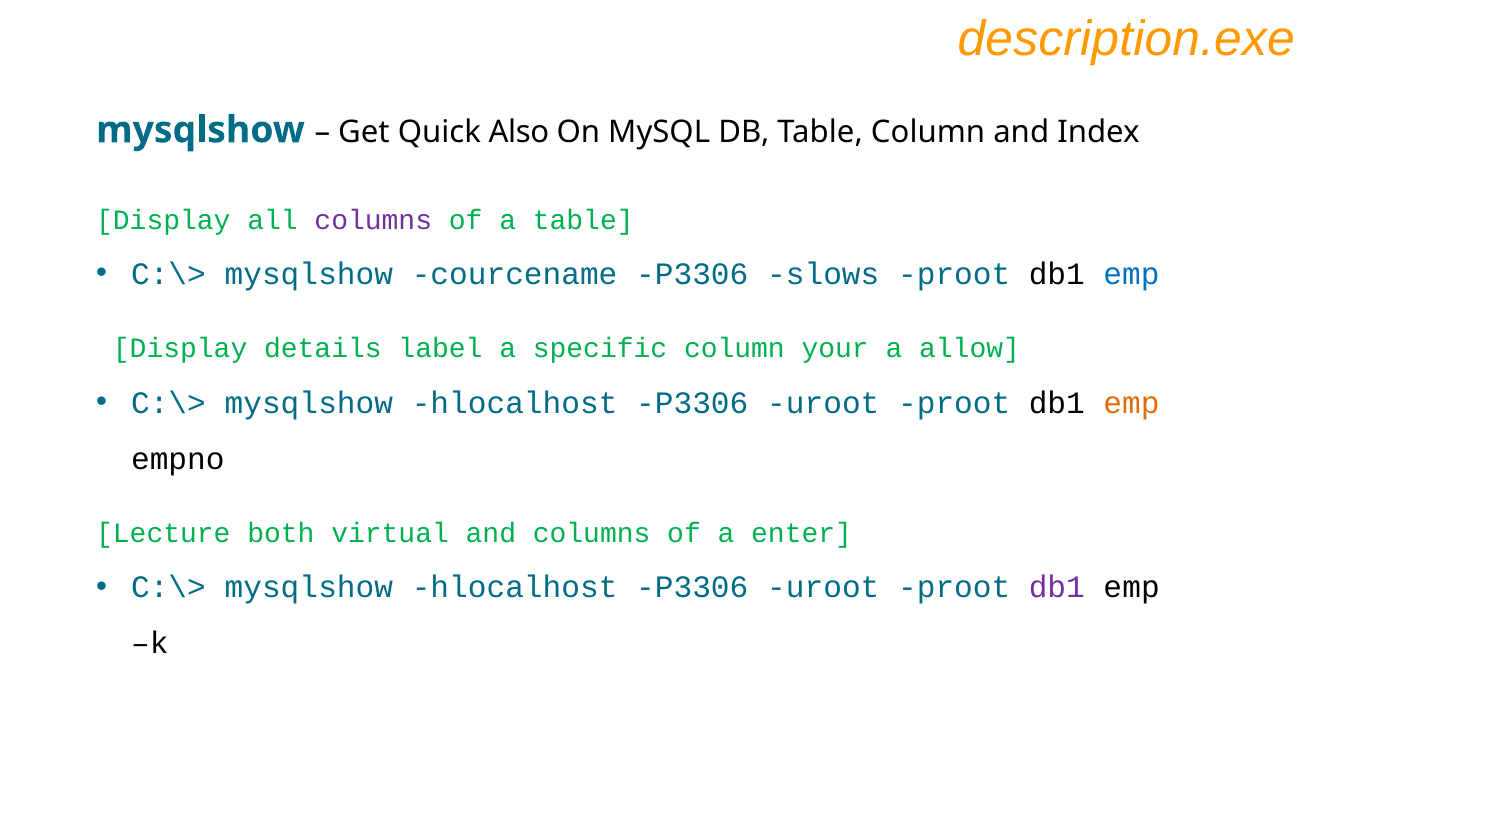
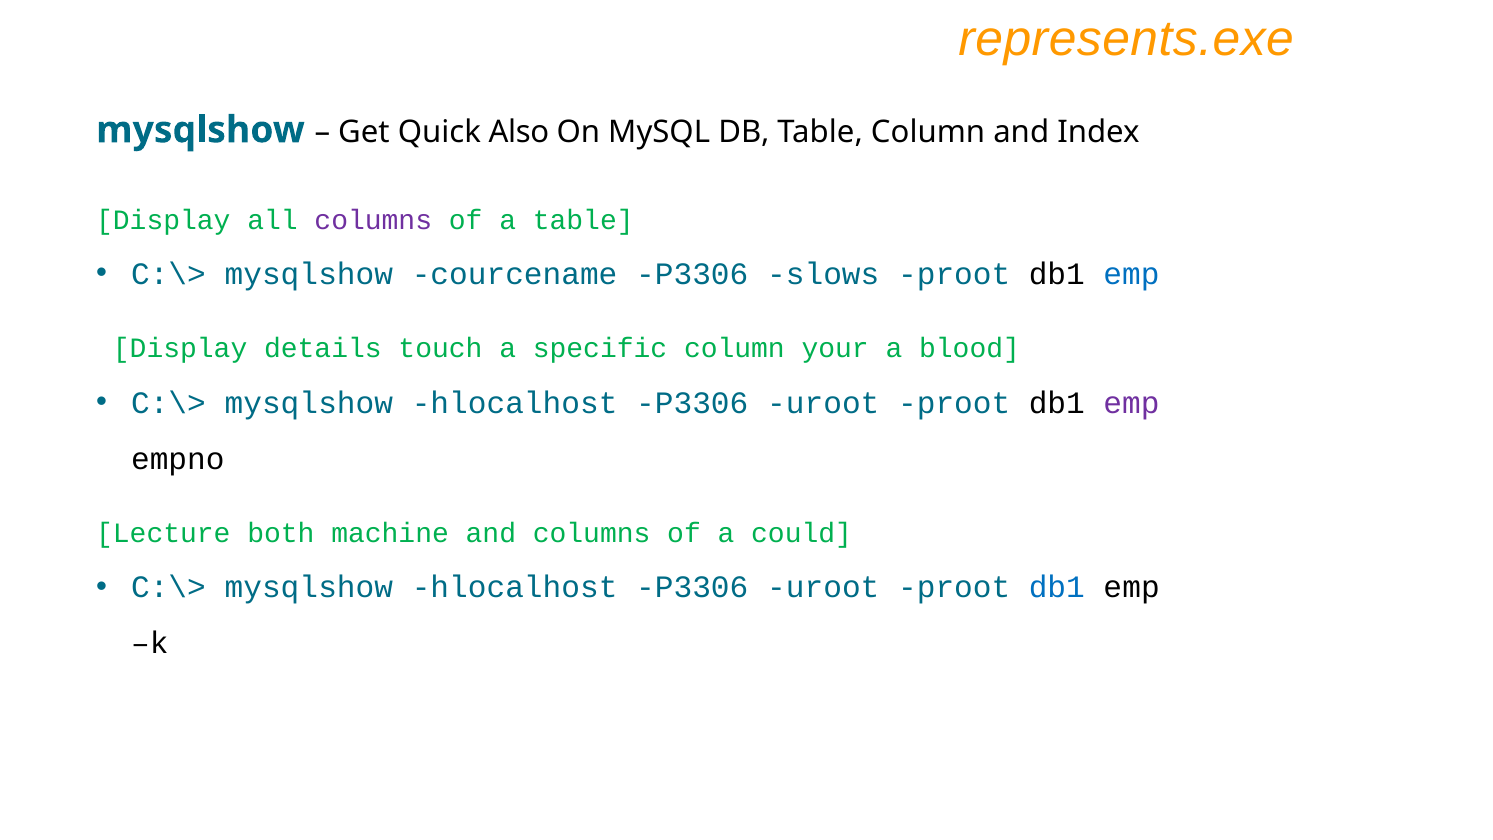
description.exe: description.exe -> represents.exe
label: label -> touch
allow: allow -> blood
emp at (1132, 403) colour: orange -> purple
virtual: virtual -> machine
enter: enter -> could
db1 at (1057, 588) colour: purple -> blue
